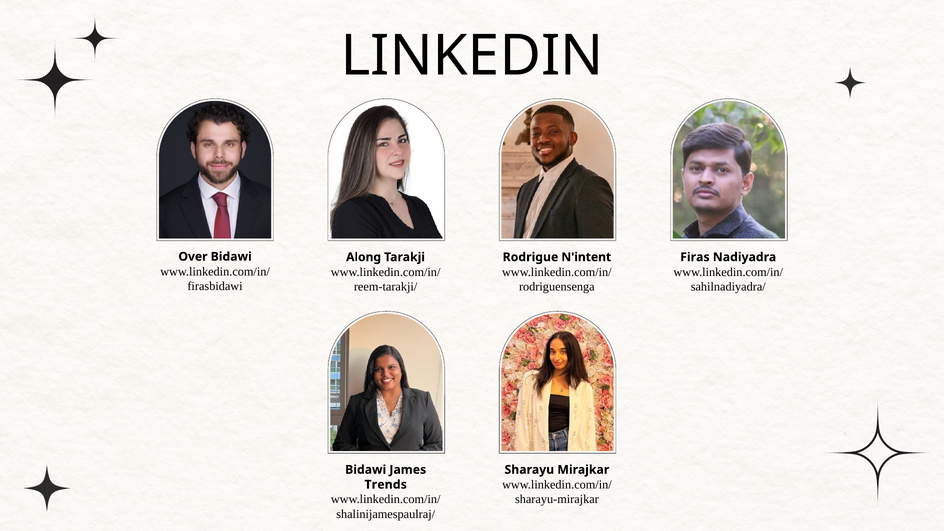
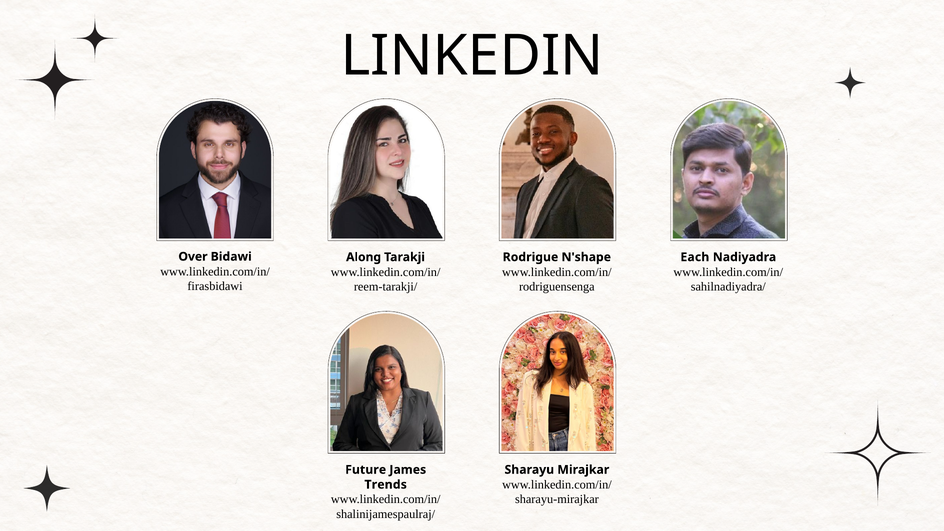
N'intent: N'intent -> N'shape
Firas: Firas -> Each
Bidawi at (366, 470): Bidawi -> Future
